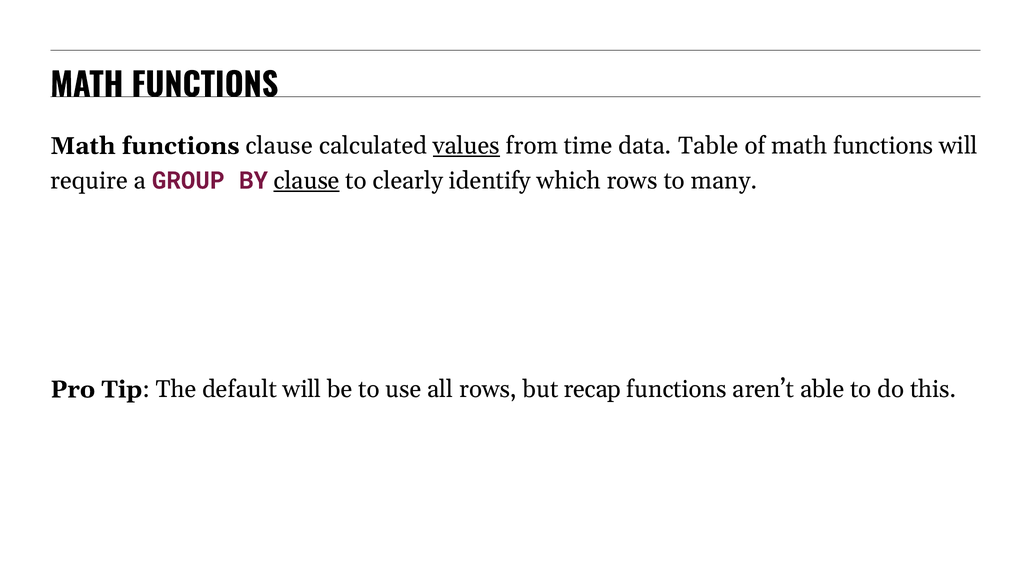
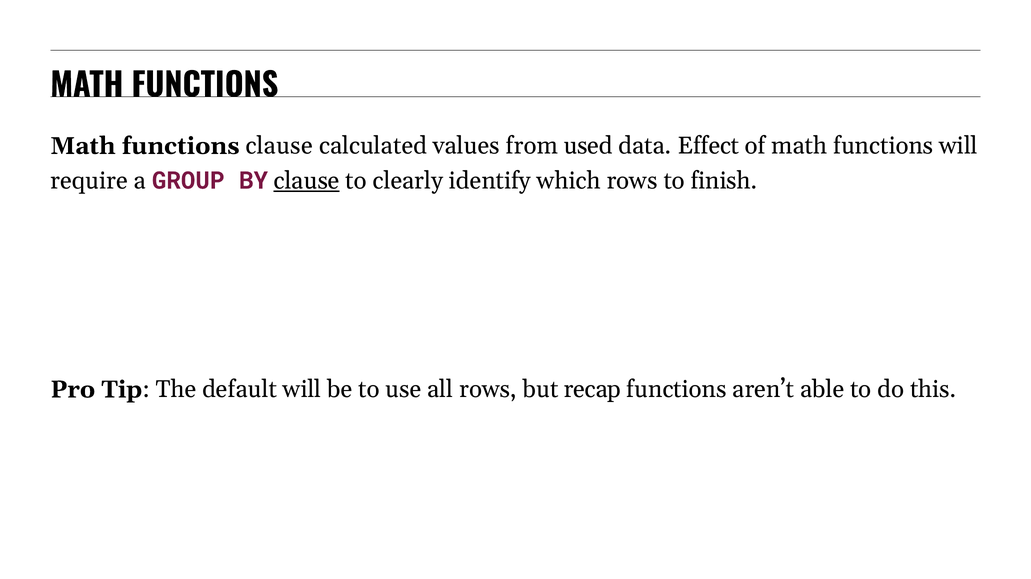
values underline: present -> none
time: time -> used
Table: Table -> Effect
many: many -> finish
